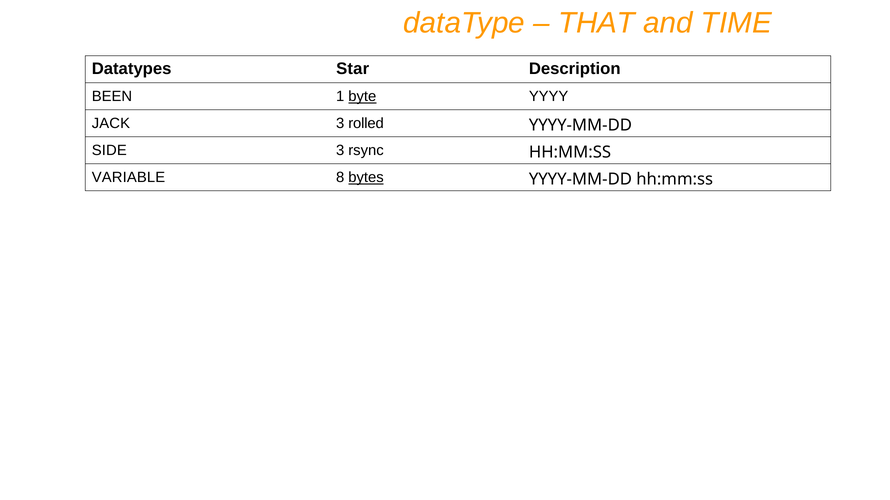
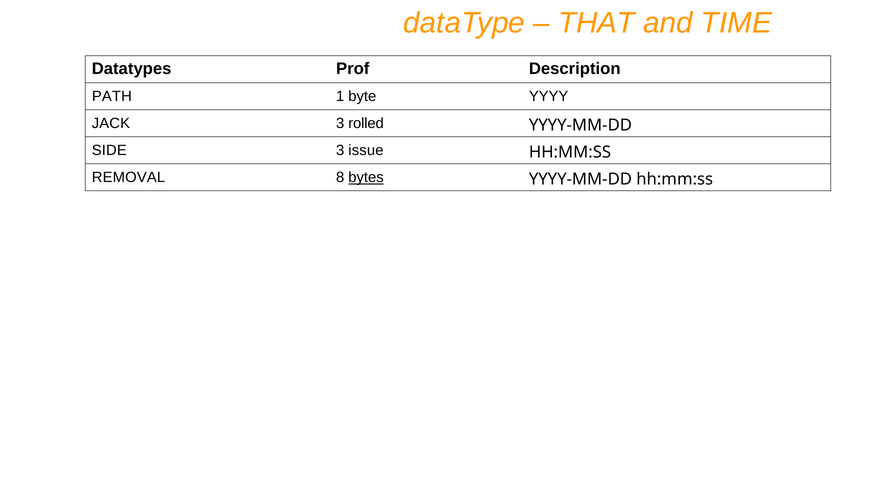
Star: Star -> Prof
BEEN: BEEN -> PATH
byte underline: present -> none
rsync: rsync -> issue
VARIABLE: VARIABLE -> REMOVAL
